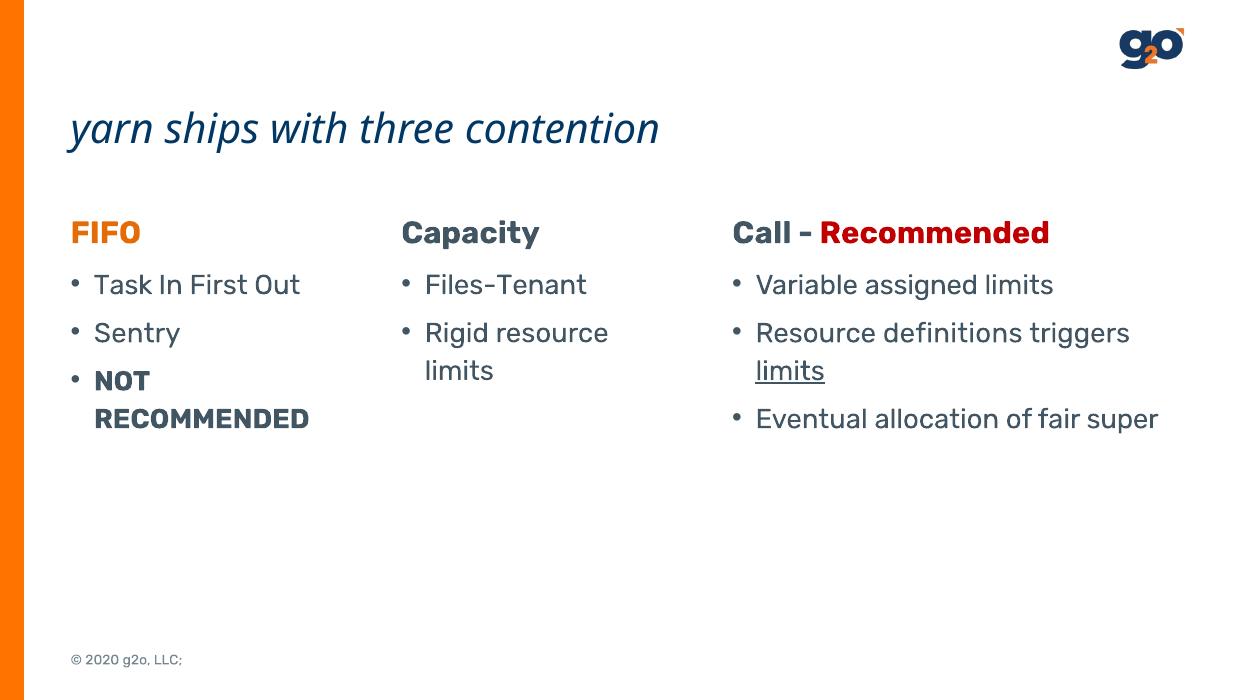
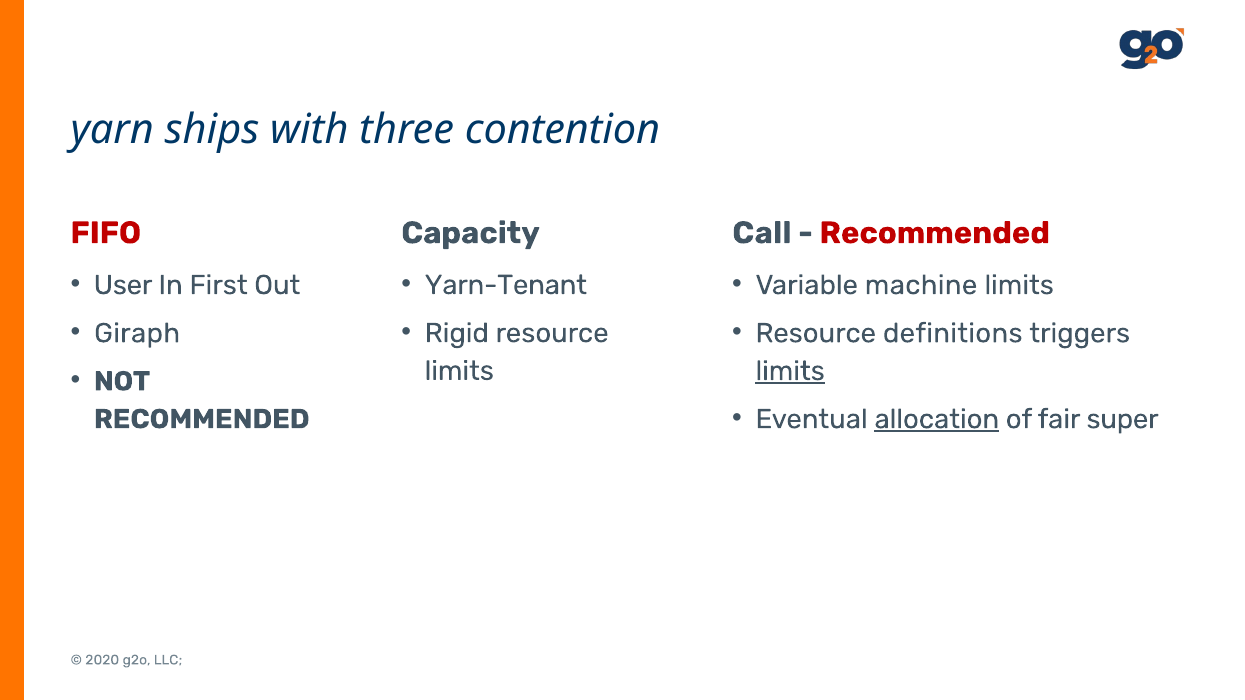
FIFO colour: orange -> red
Task: Task -> User
Files-Tenant: Files-Tenant -> Yarn-Tenant
assigned: assigned -> machine
Sentry: Sentry -> Giraph
allocation underline: none -> present
